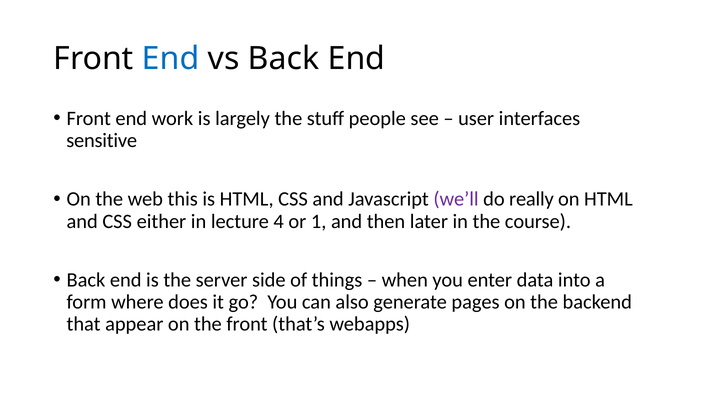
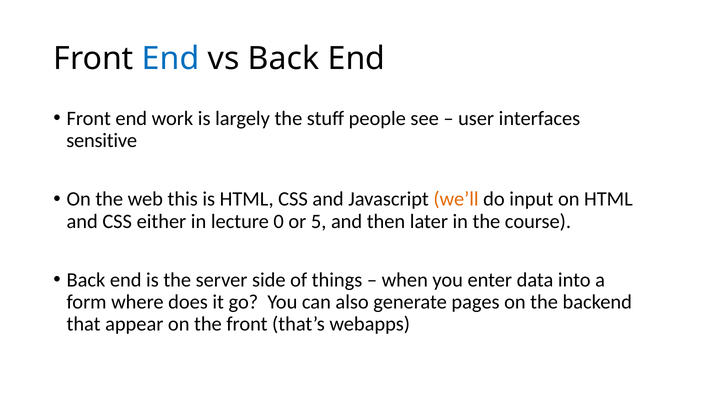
we’ll colour: purple -> orange
really: really -> input
4: 4 -> 0
1: 1 -> 5
